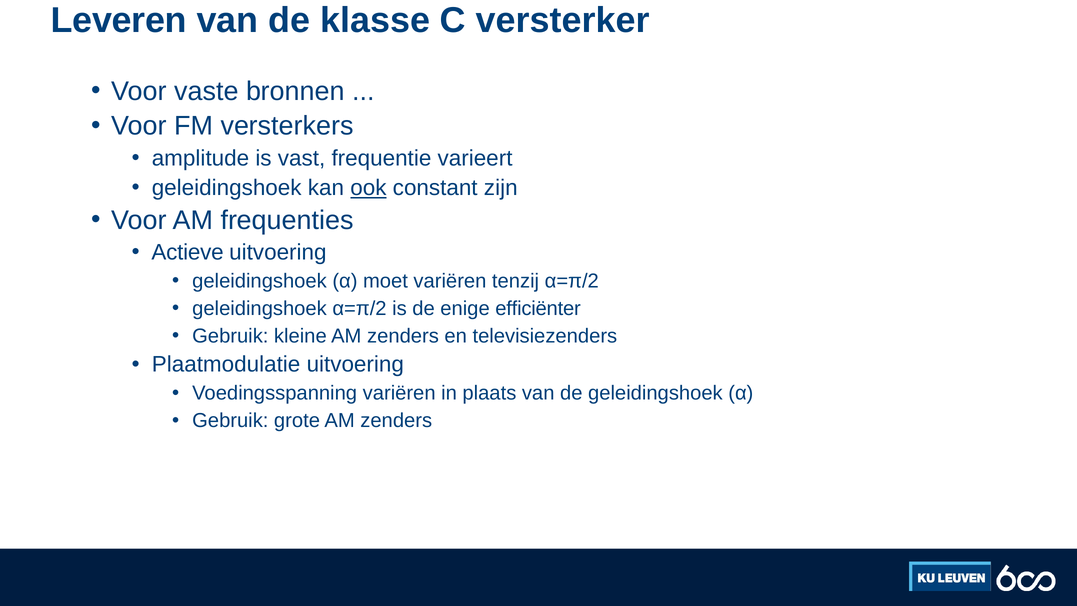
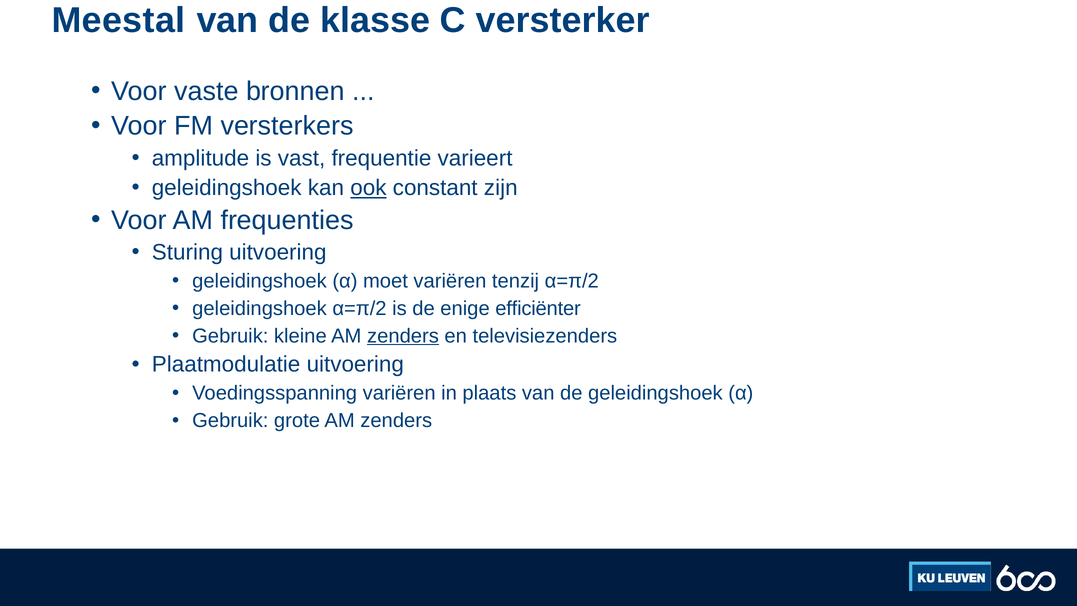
Leveren: Leveren -> Meestal
Actieve: Actieve -> Sturing
zenders at (403, 336) underline: none -> present
